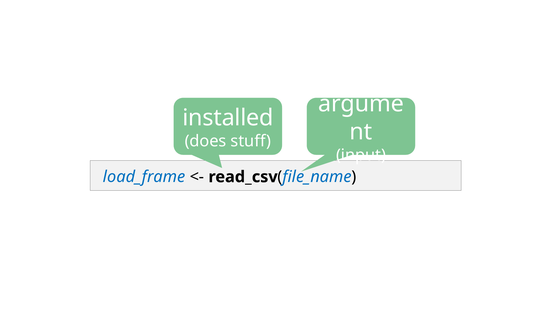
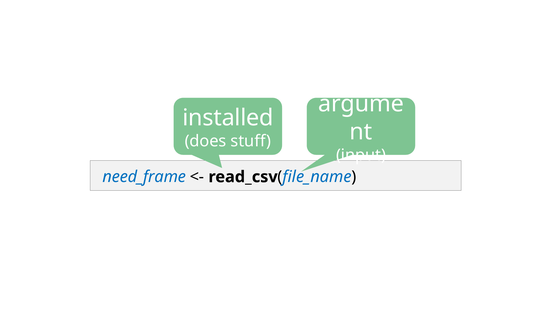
load_frame: load_frame -> need_frame
